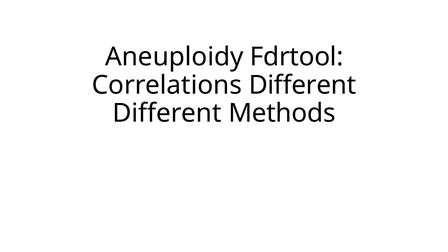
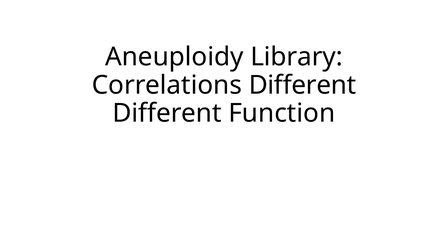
Fdrtool: Fdrtool -> Library
Methods: Methods -> Function
